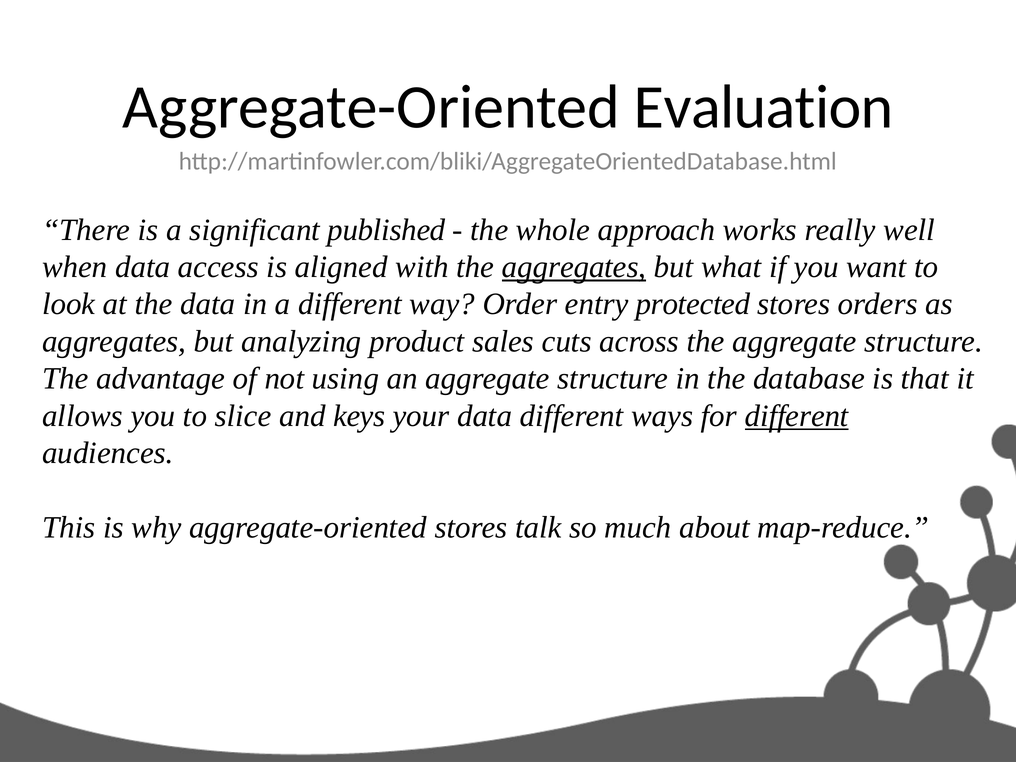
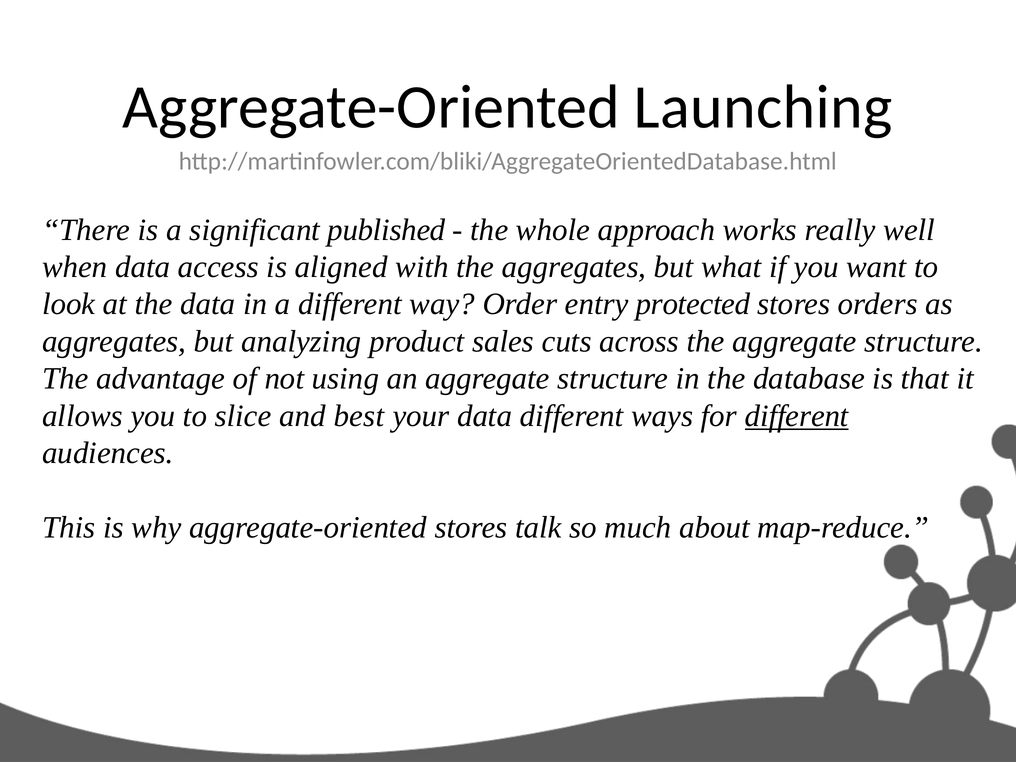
Evaluation: Evaluation -> Launching
aggregates at (574, 267) underline: present -> none
keys: keys -> best
